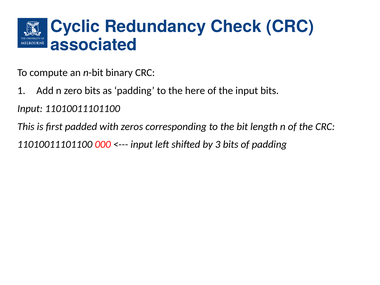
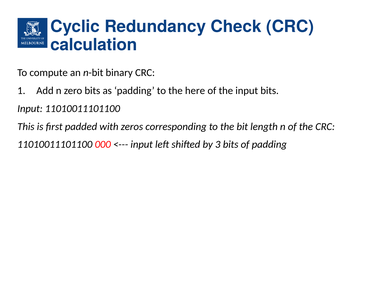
associated: associated -> calculation
